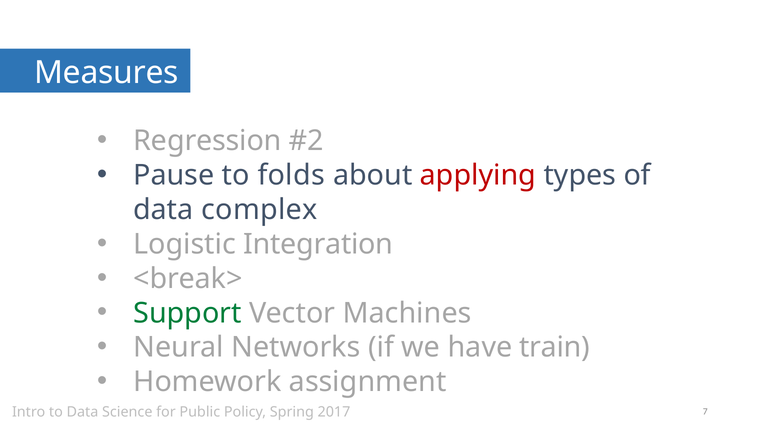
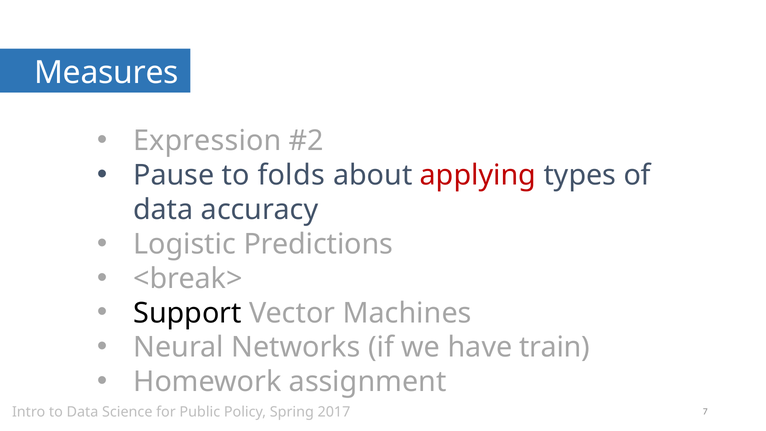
Regression: Regression -> Expression
complex: complex -> accuracy
Integration: Integration -> Predictions
Support colour: green -> black
